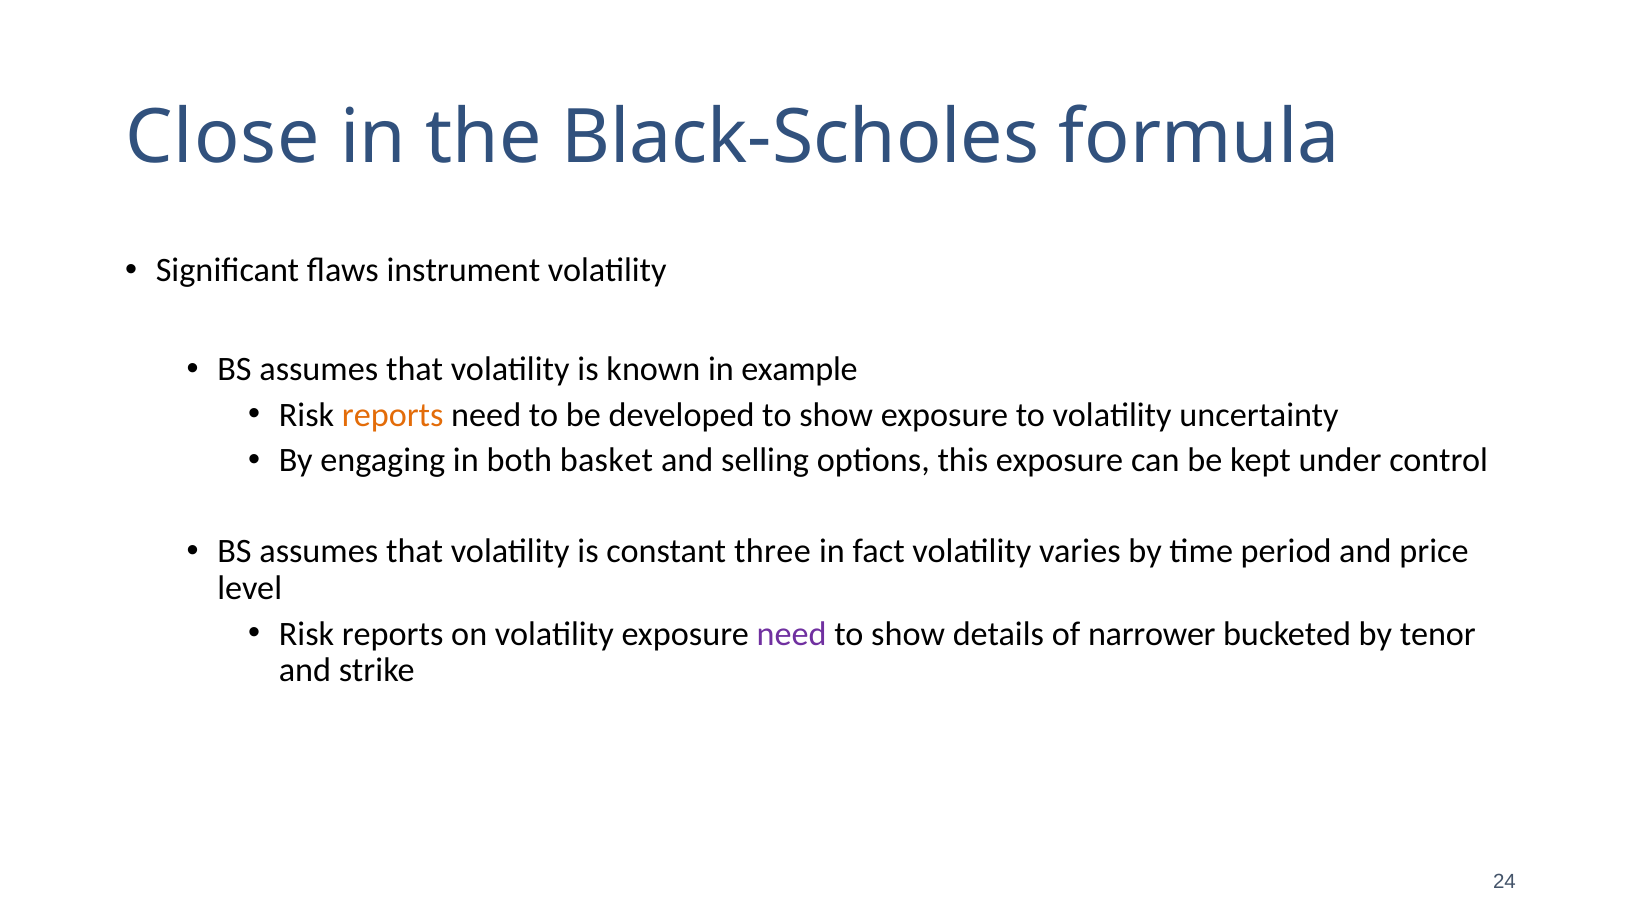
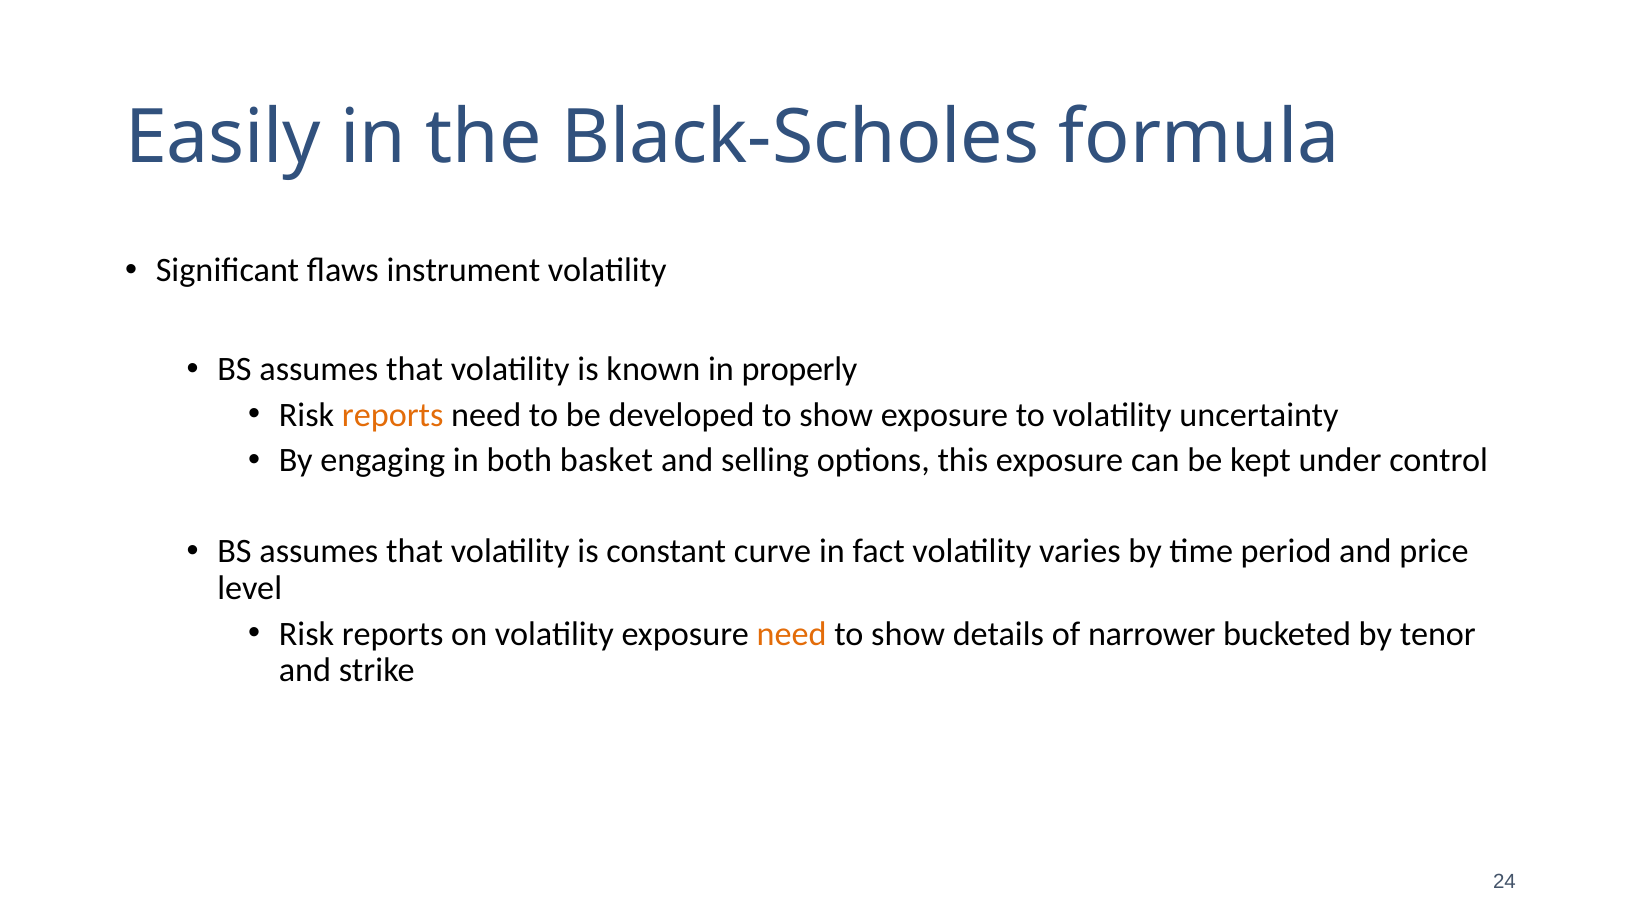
Close: Close -> Easily
example: example -> properly
three: three -> curve
need at (792, 634) colour: purple -> orange
